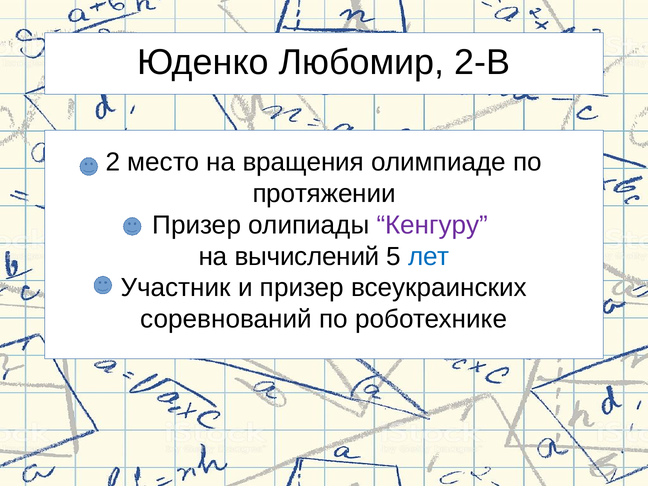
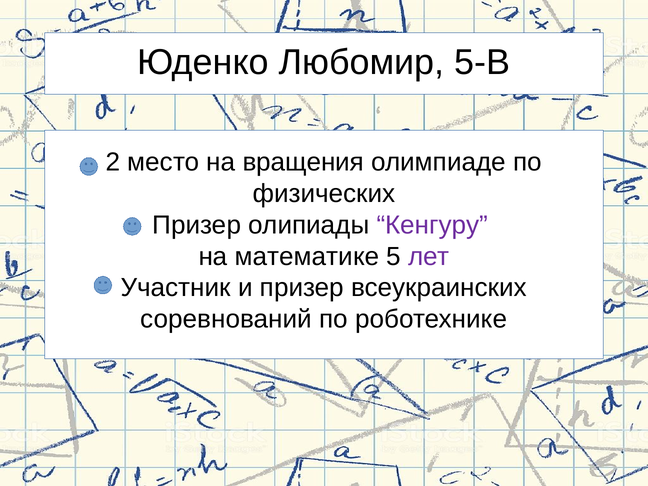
2-В: 2-В -> 5-В
протяжении: протяжении -> физических
вычислений: вычислений -> математике
лет colour: blue -> purple
